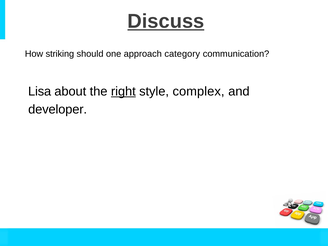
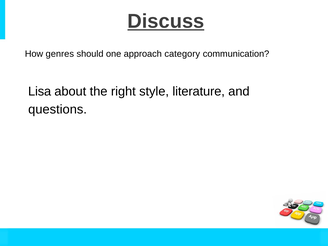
striking: striking -> genres
right underline: present -> none
complex: complex -> literature
developer: developer -> questions
